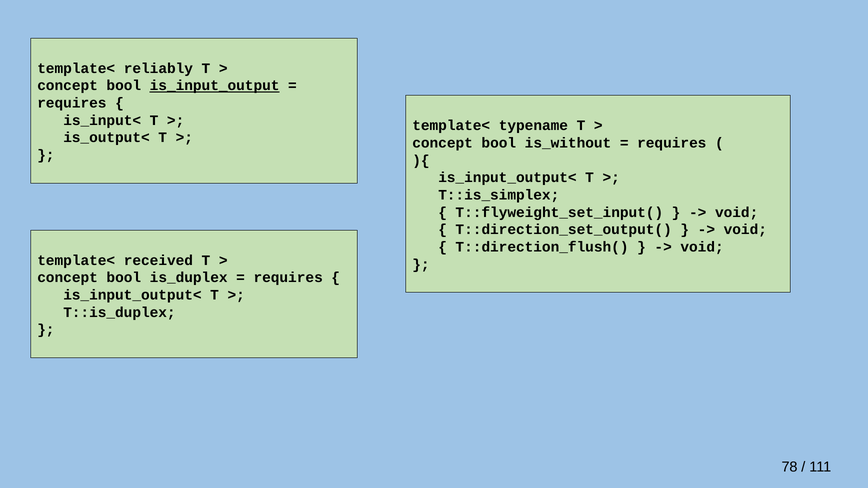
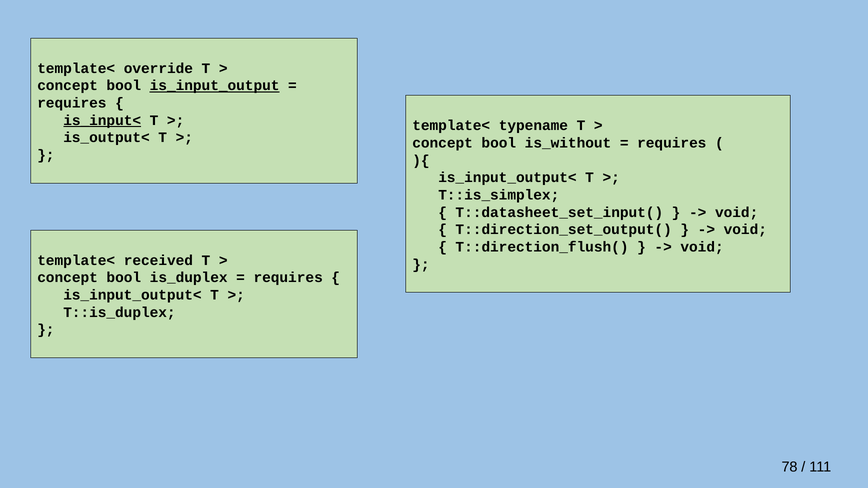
reliably: reliably -> override
is_input< underline: none -> present
T::flyweight_set_input(: T::flyweight_set_input( -> T::datasheet_set_input(
